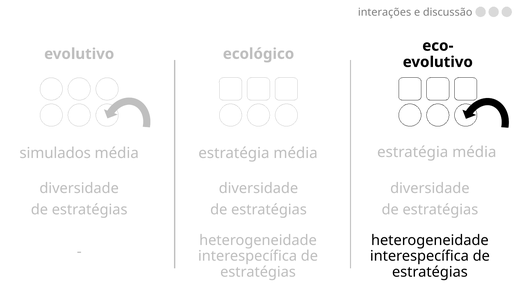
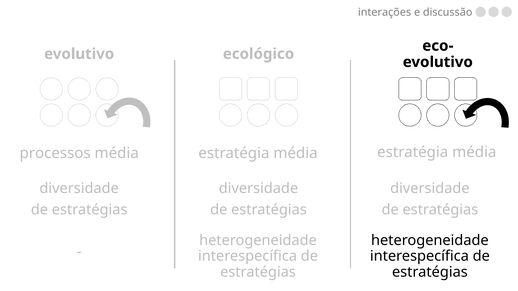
simulados: simulados -> processos
